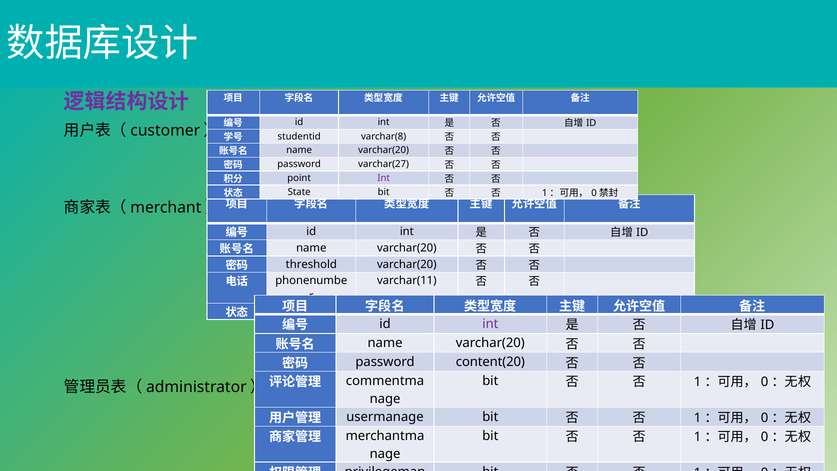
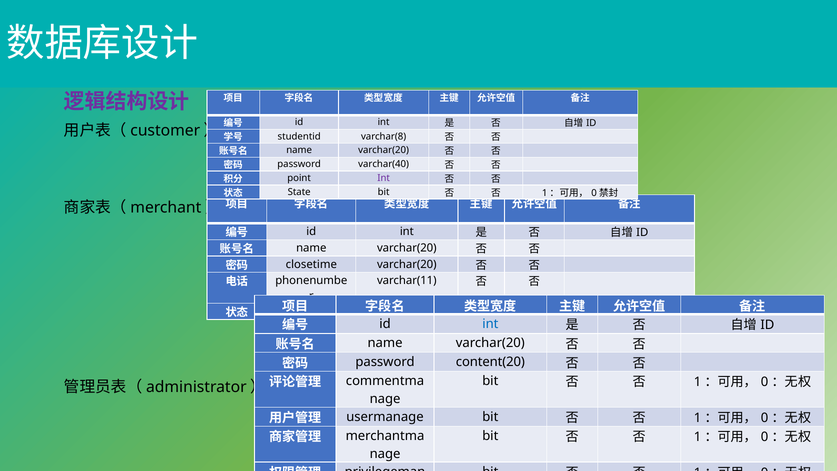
varchar(27: varchar(27 -> varchar(40
threshold: threshold -> closetime
int at (490, 324) colour: purple -> blue
